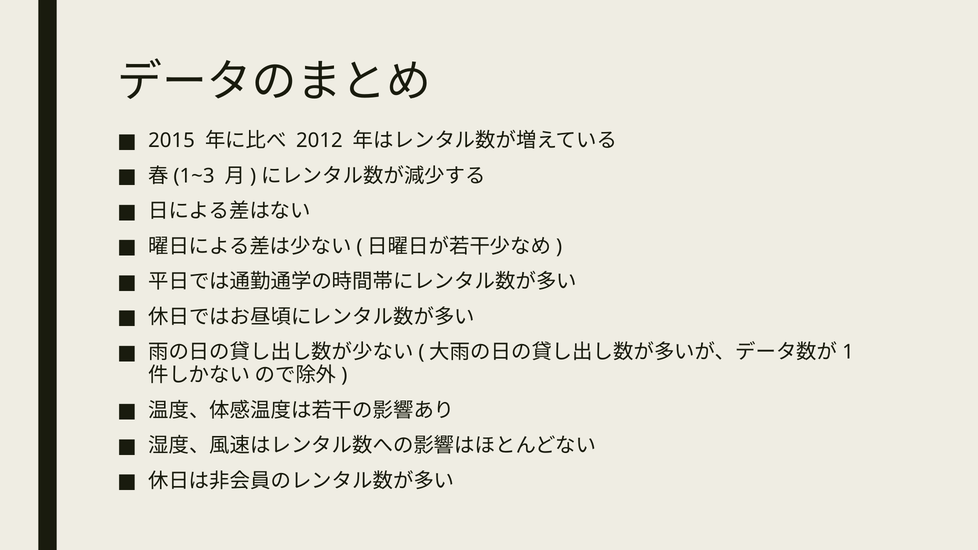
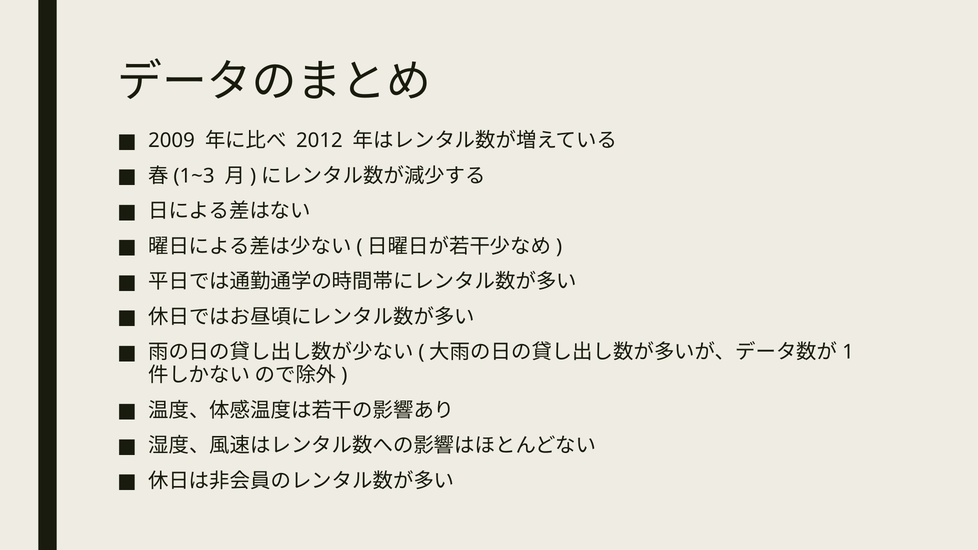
2015: 2015 -> 2009
